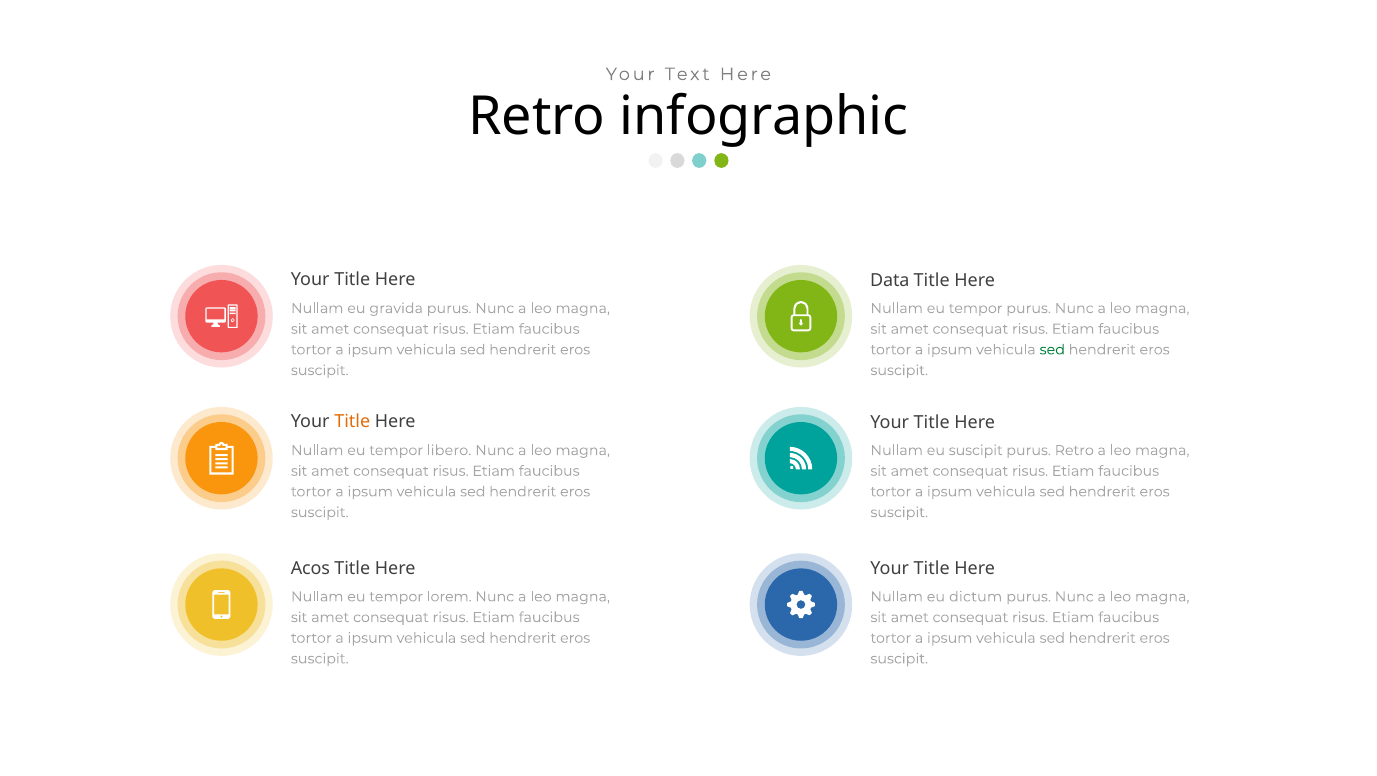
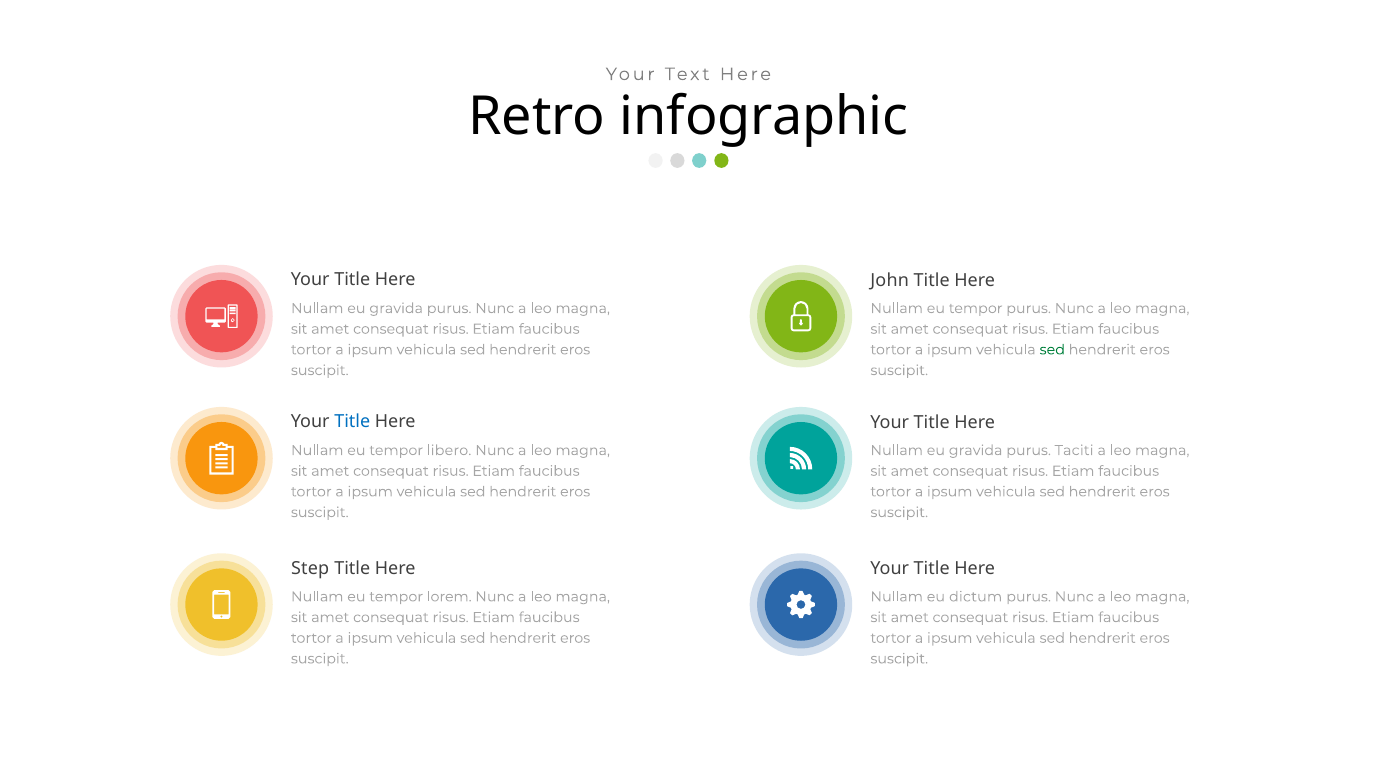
Data: Data -> John
Title at (352, 422) colour: orange -> blue
suscipit at (976, 450): suscipit -> gravida
purus Retro: Retro -> Taciti
Acos: Acos -> Step
